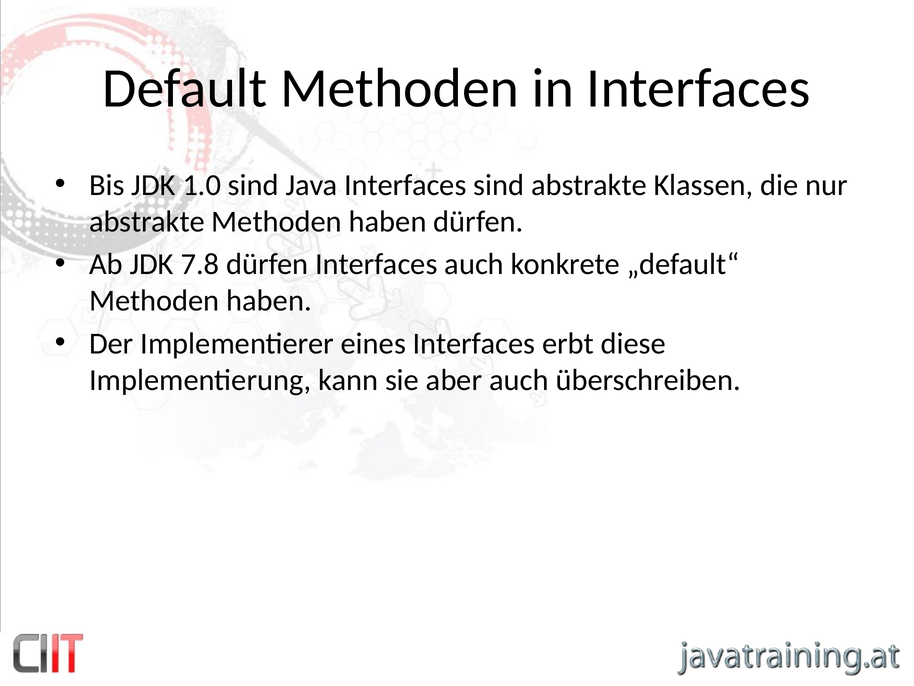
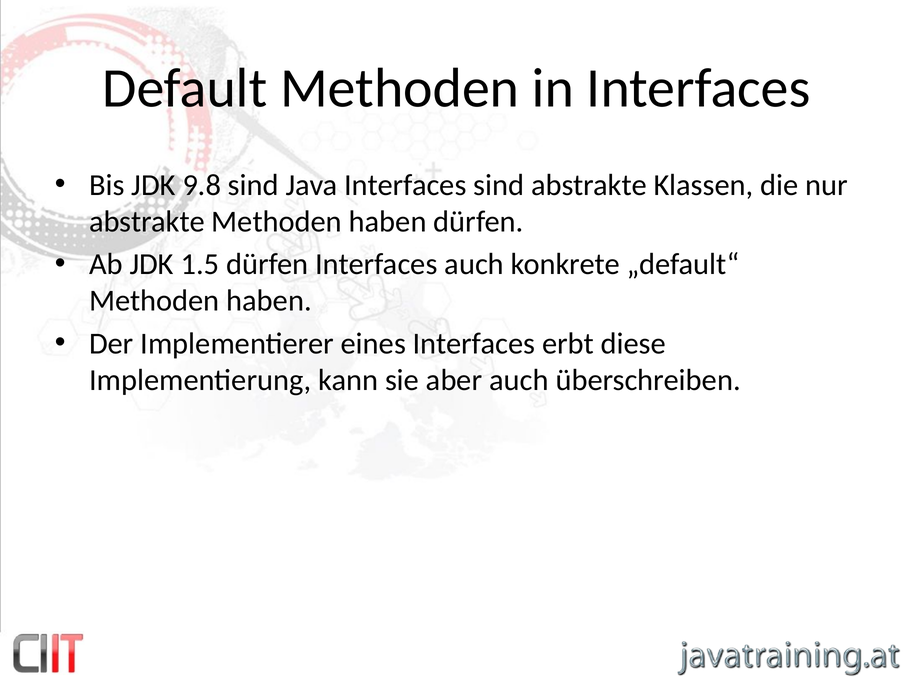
1.0: 1.0 -> 9.8
7.8: 7.8 -> 1.5
